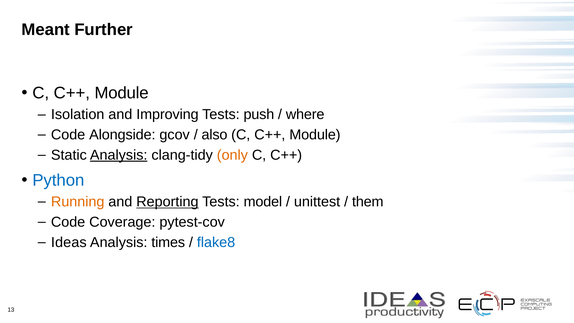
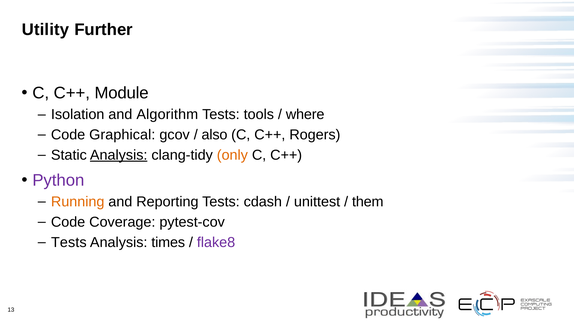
Meant: Meant -> Utility
Improving: Improving -> Algorithm
push: push -> tools
Alongside: Alongside -> Graphical
Module at (315, 135): Module -> Rogers
Python colour: blue -> purple
Reporting underline: present -> none
model: model -> cdash
Ideas at (69, 242): Ideas -> Tests
flake8 colour: blue -> purple
